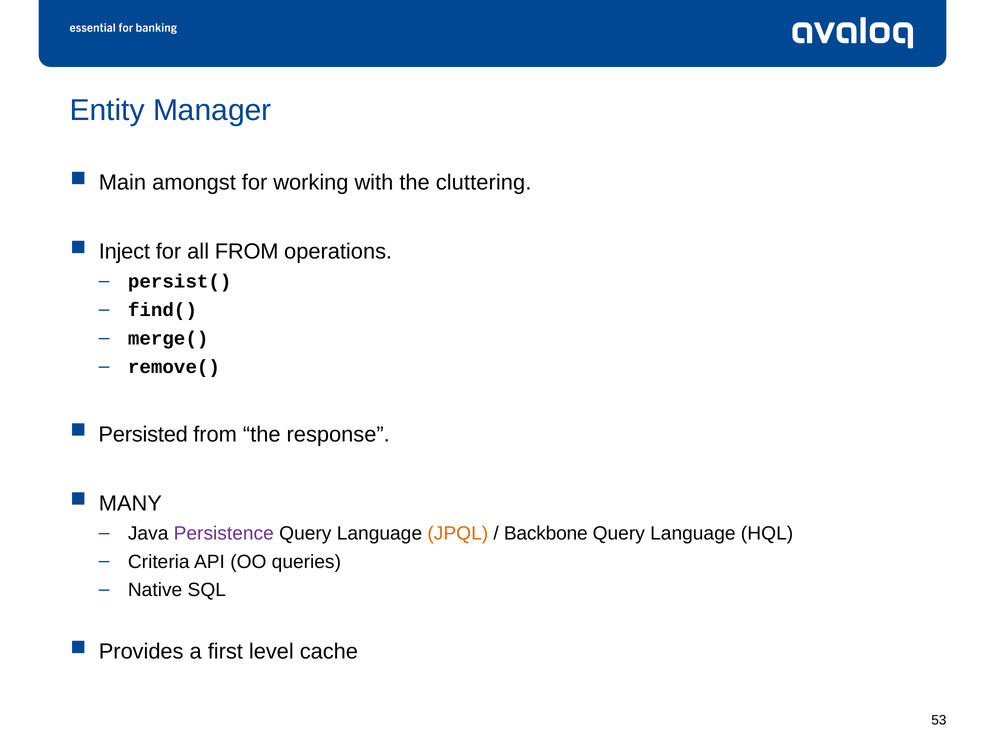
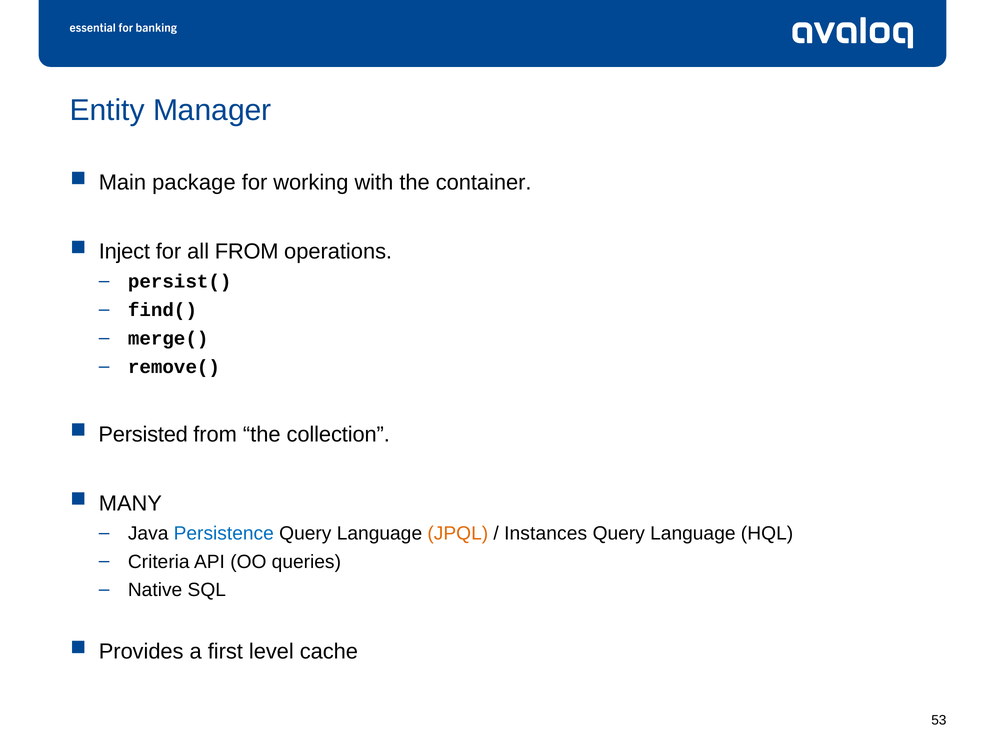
amongst: amongst -> package
cluttering: cluttering -> container
response: response -> collection
Persistence colour: purple -> blue
Backbone: Backbone -> Instances
